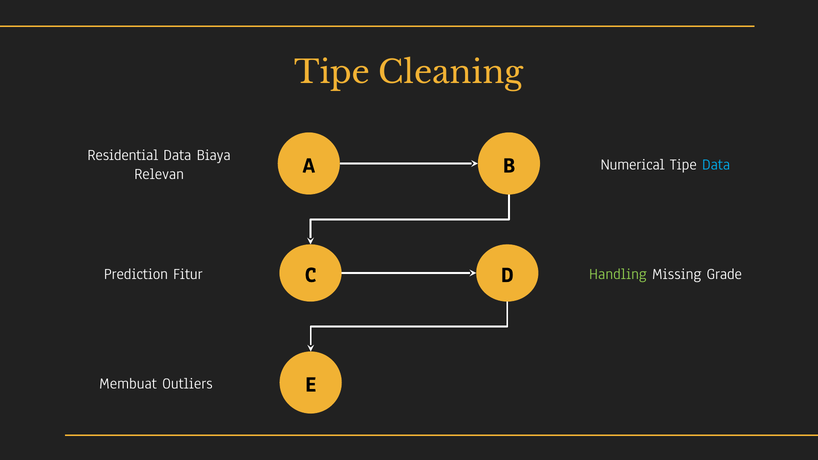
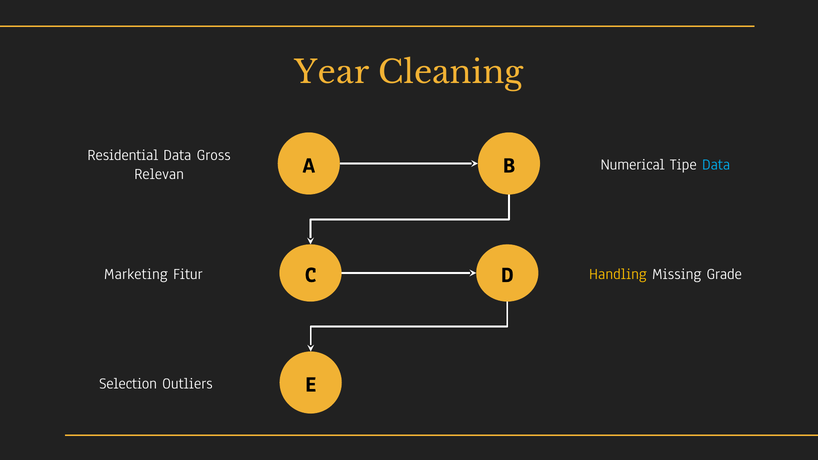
Tipe at (332, 73): Tipe -> Year
Biaya: Biaya -> Gross
Prediction: Prediction -> Marketing
Handling colour: light green -> yellow
Membuat: Membuat -> Selection
